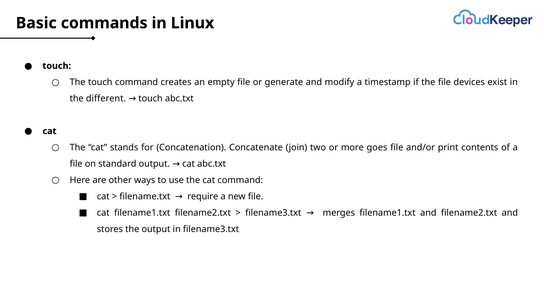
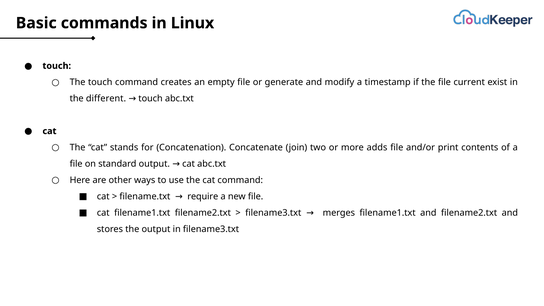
devices: devices -> current
goes: goes -> adds
